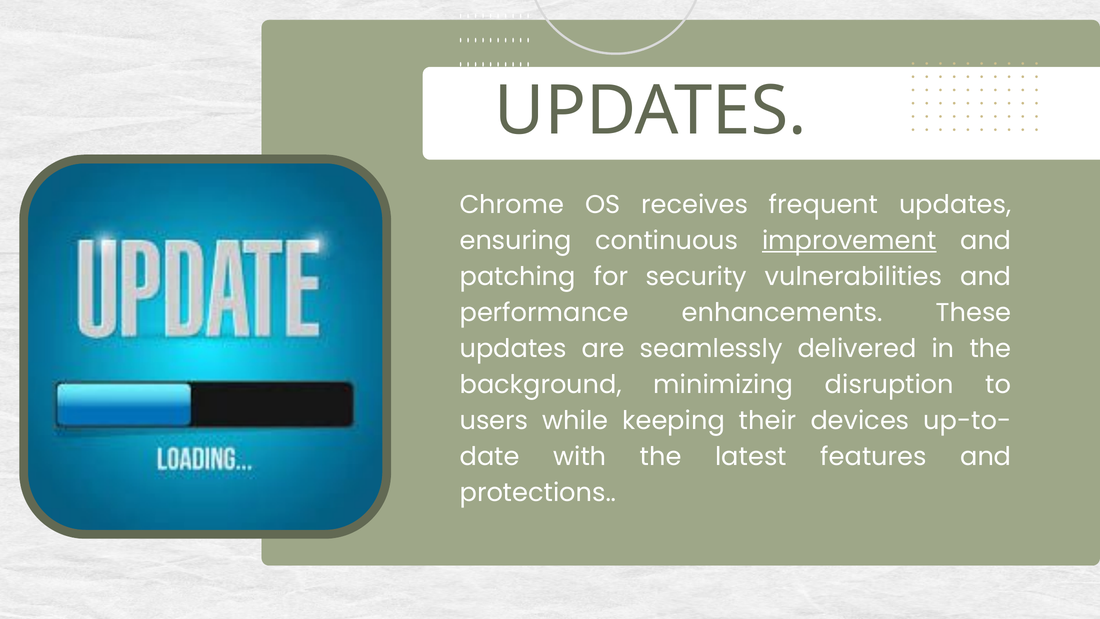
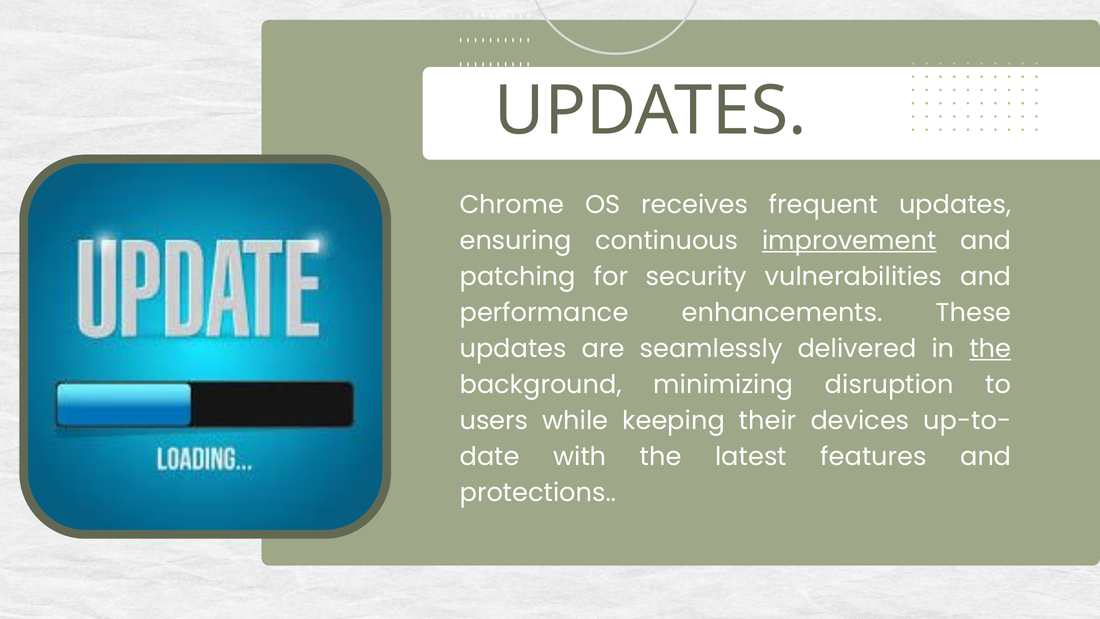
the at (990, 349) underline: none -> present
